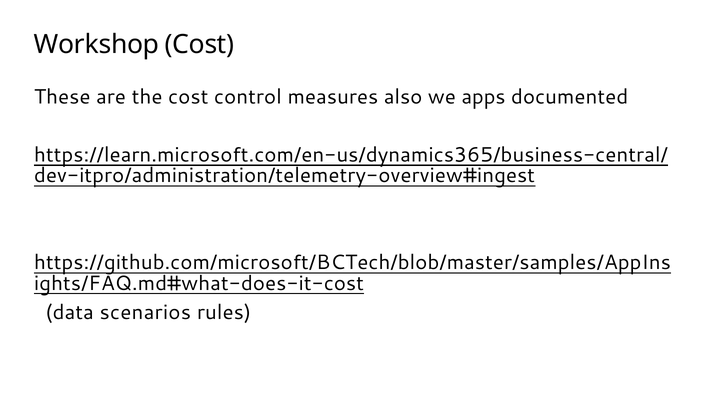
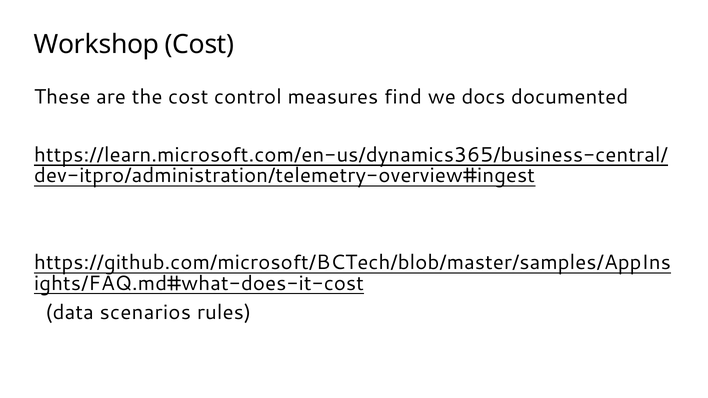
also: also -> find
apps: apps -> docs
